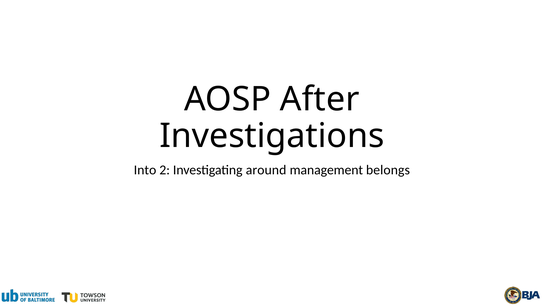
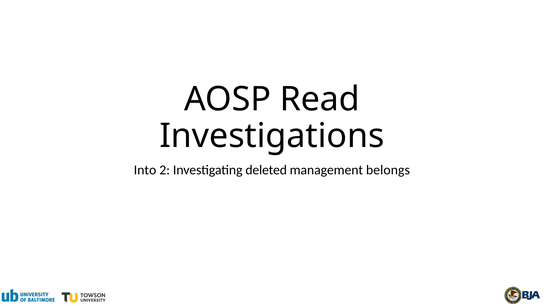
After: After -> Read
around: around -> deleted
